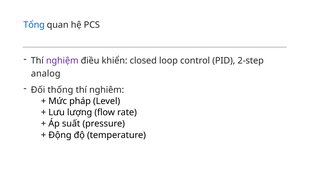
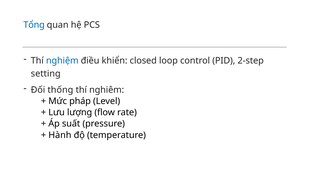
nghiệm colour: purple -> blue
analog: analog -> setting
Động: Động -> Hành
